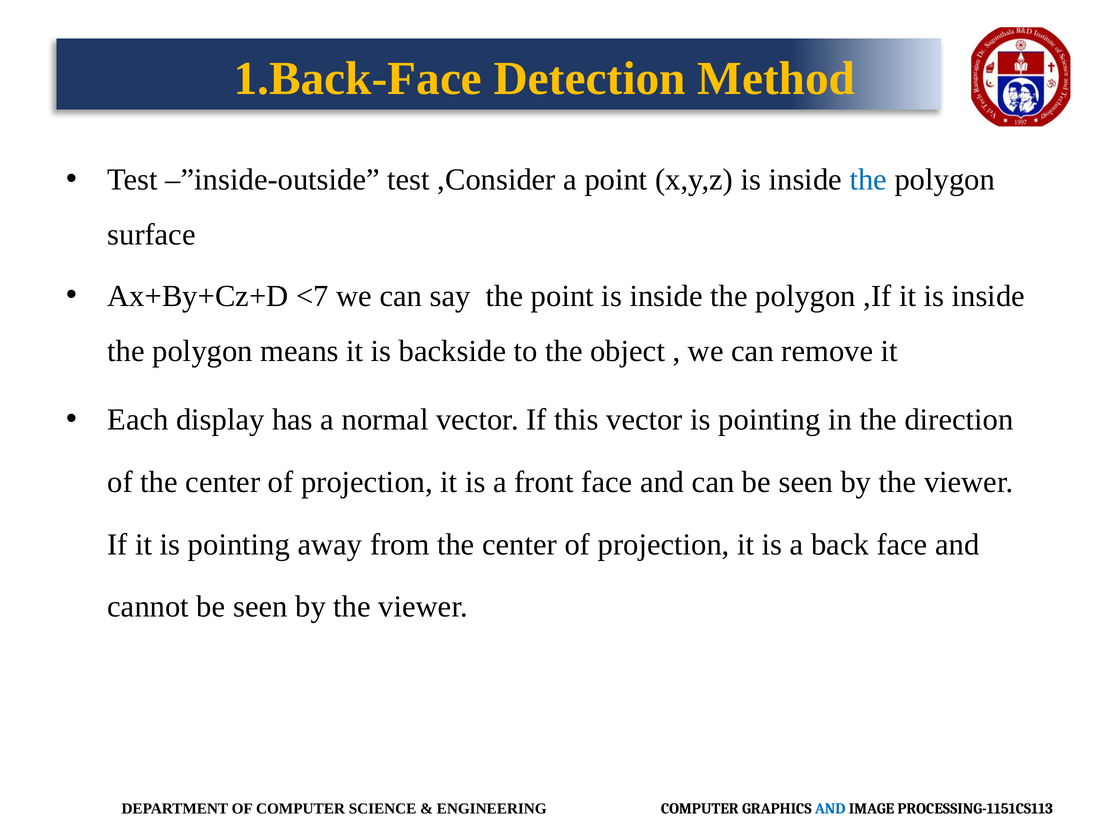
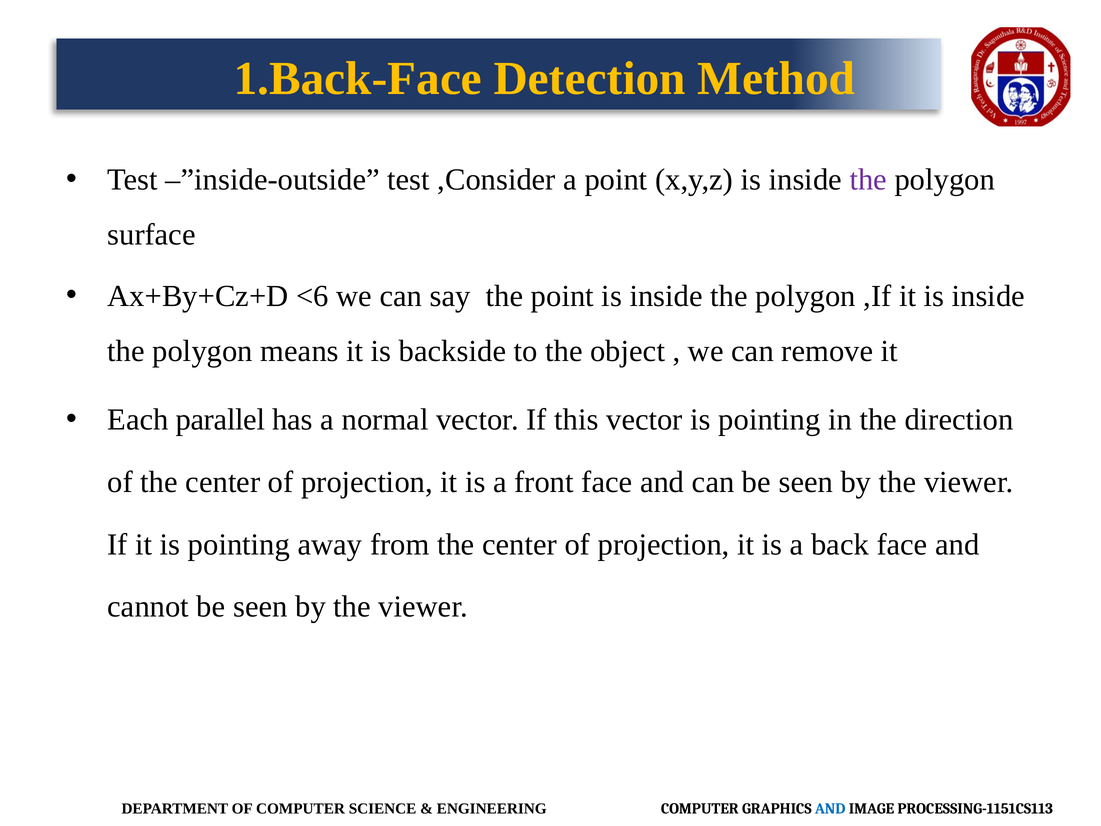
the at (868, 180) colour: blue -> purple
<7: <7 -> <6
display: display -> parallel
